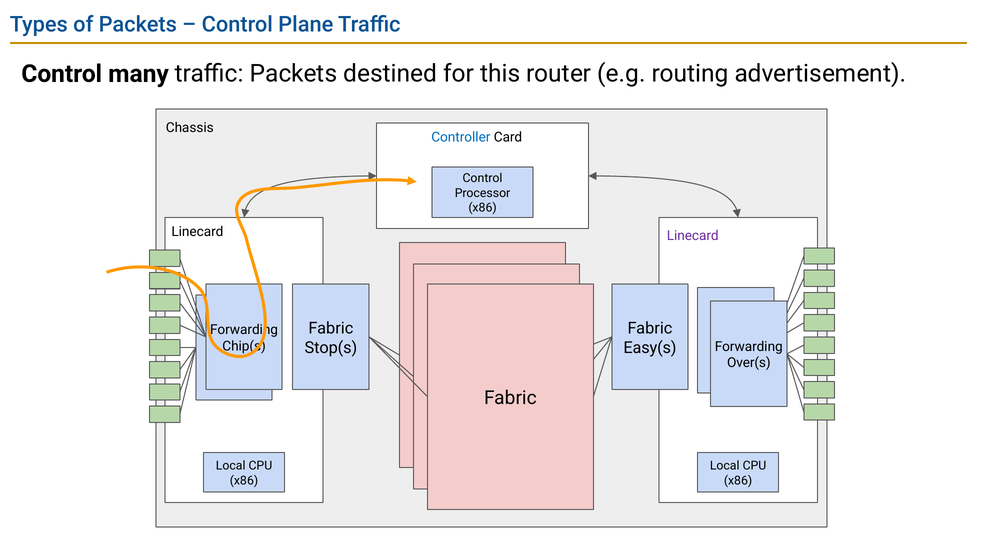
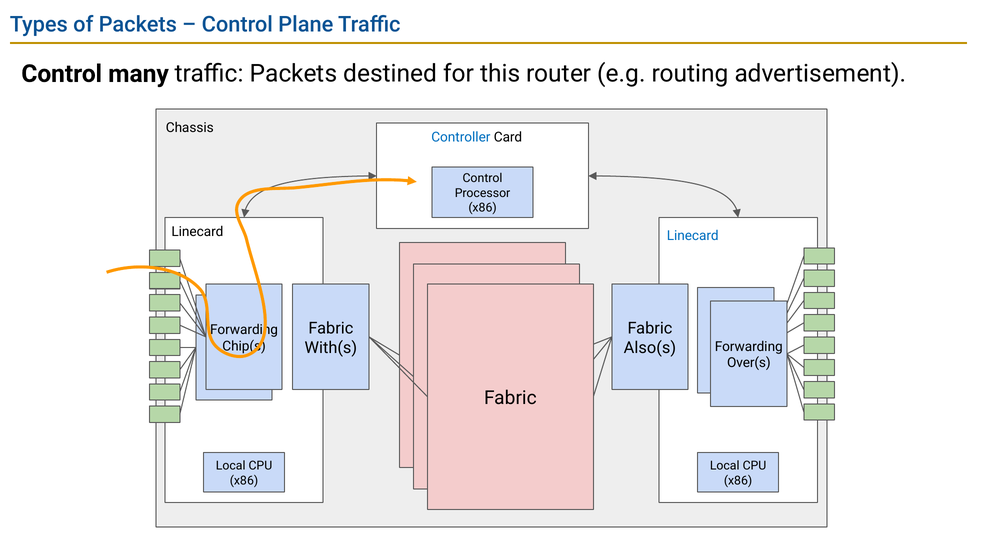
Linecard at (693, 236) colour: purple -> blue
Stop(s: Stop(s -> With(s
Easy(s: Easy(s -> Also(s
